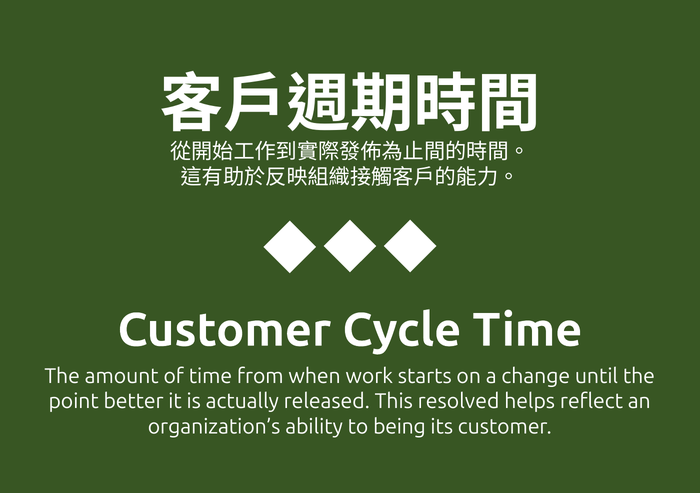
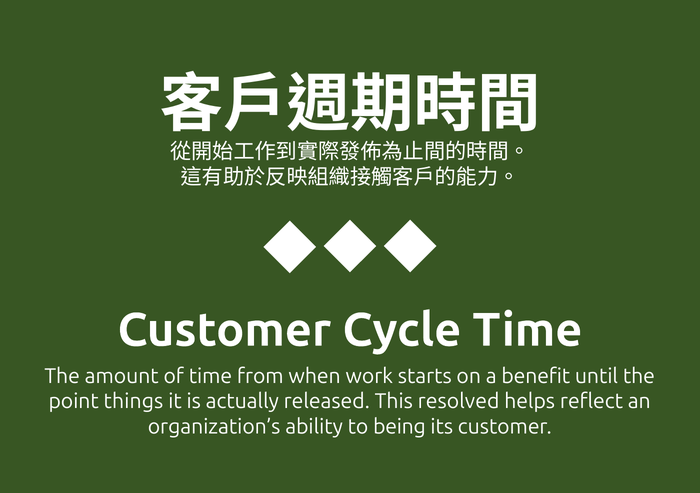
change: change -> benefit
better: better -> things
